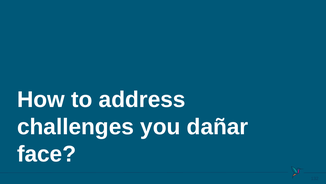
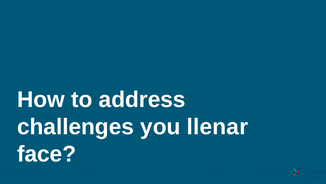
dañar: dañar -> llenar
